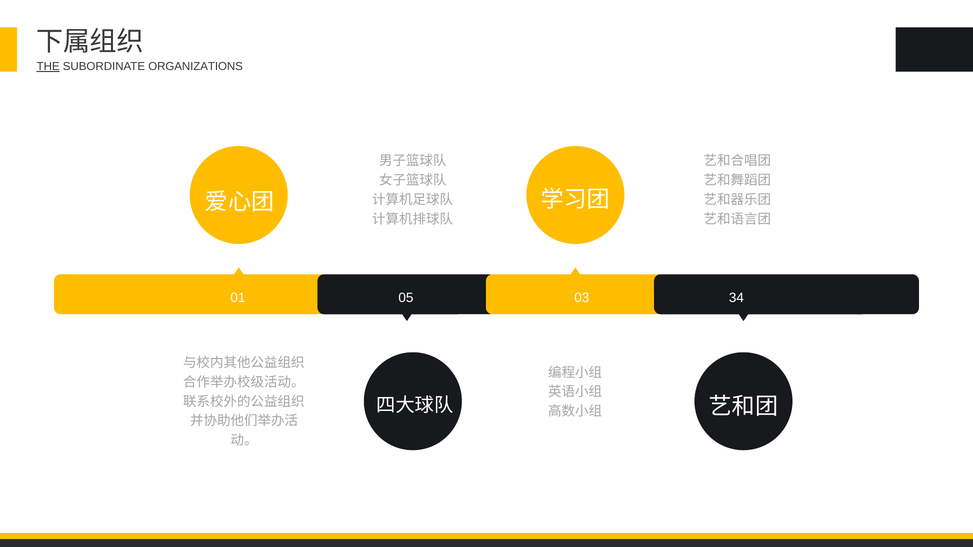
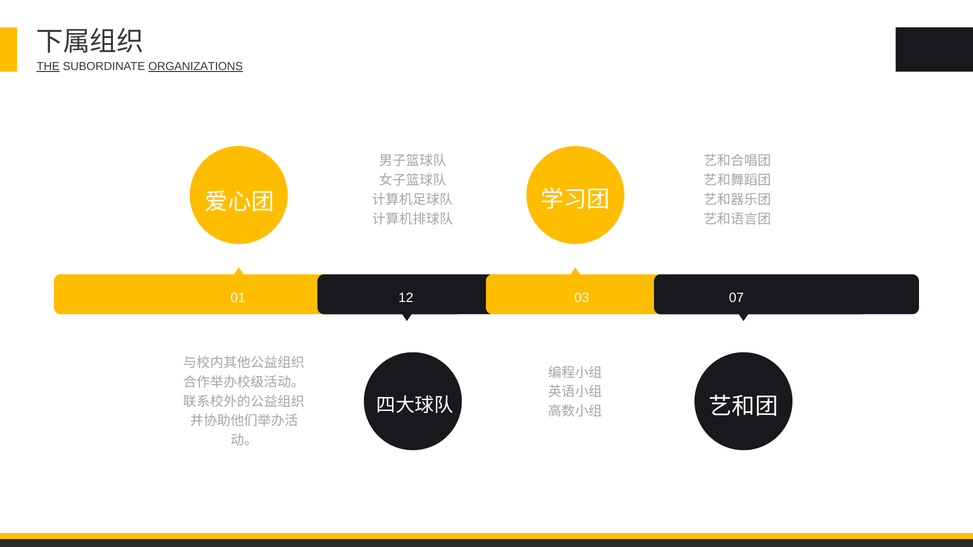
ORGANIZATIONS underline: none -> present
05: 05 -> 12
34: 34 -> 07
